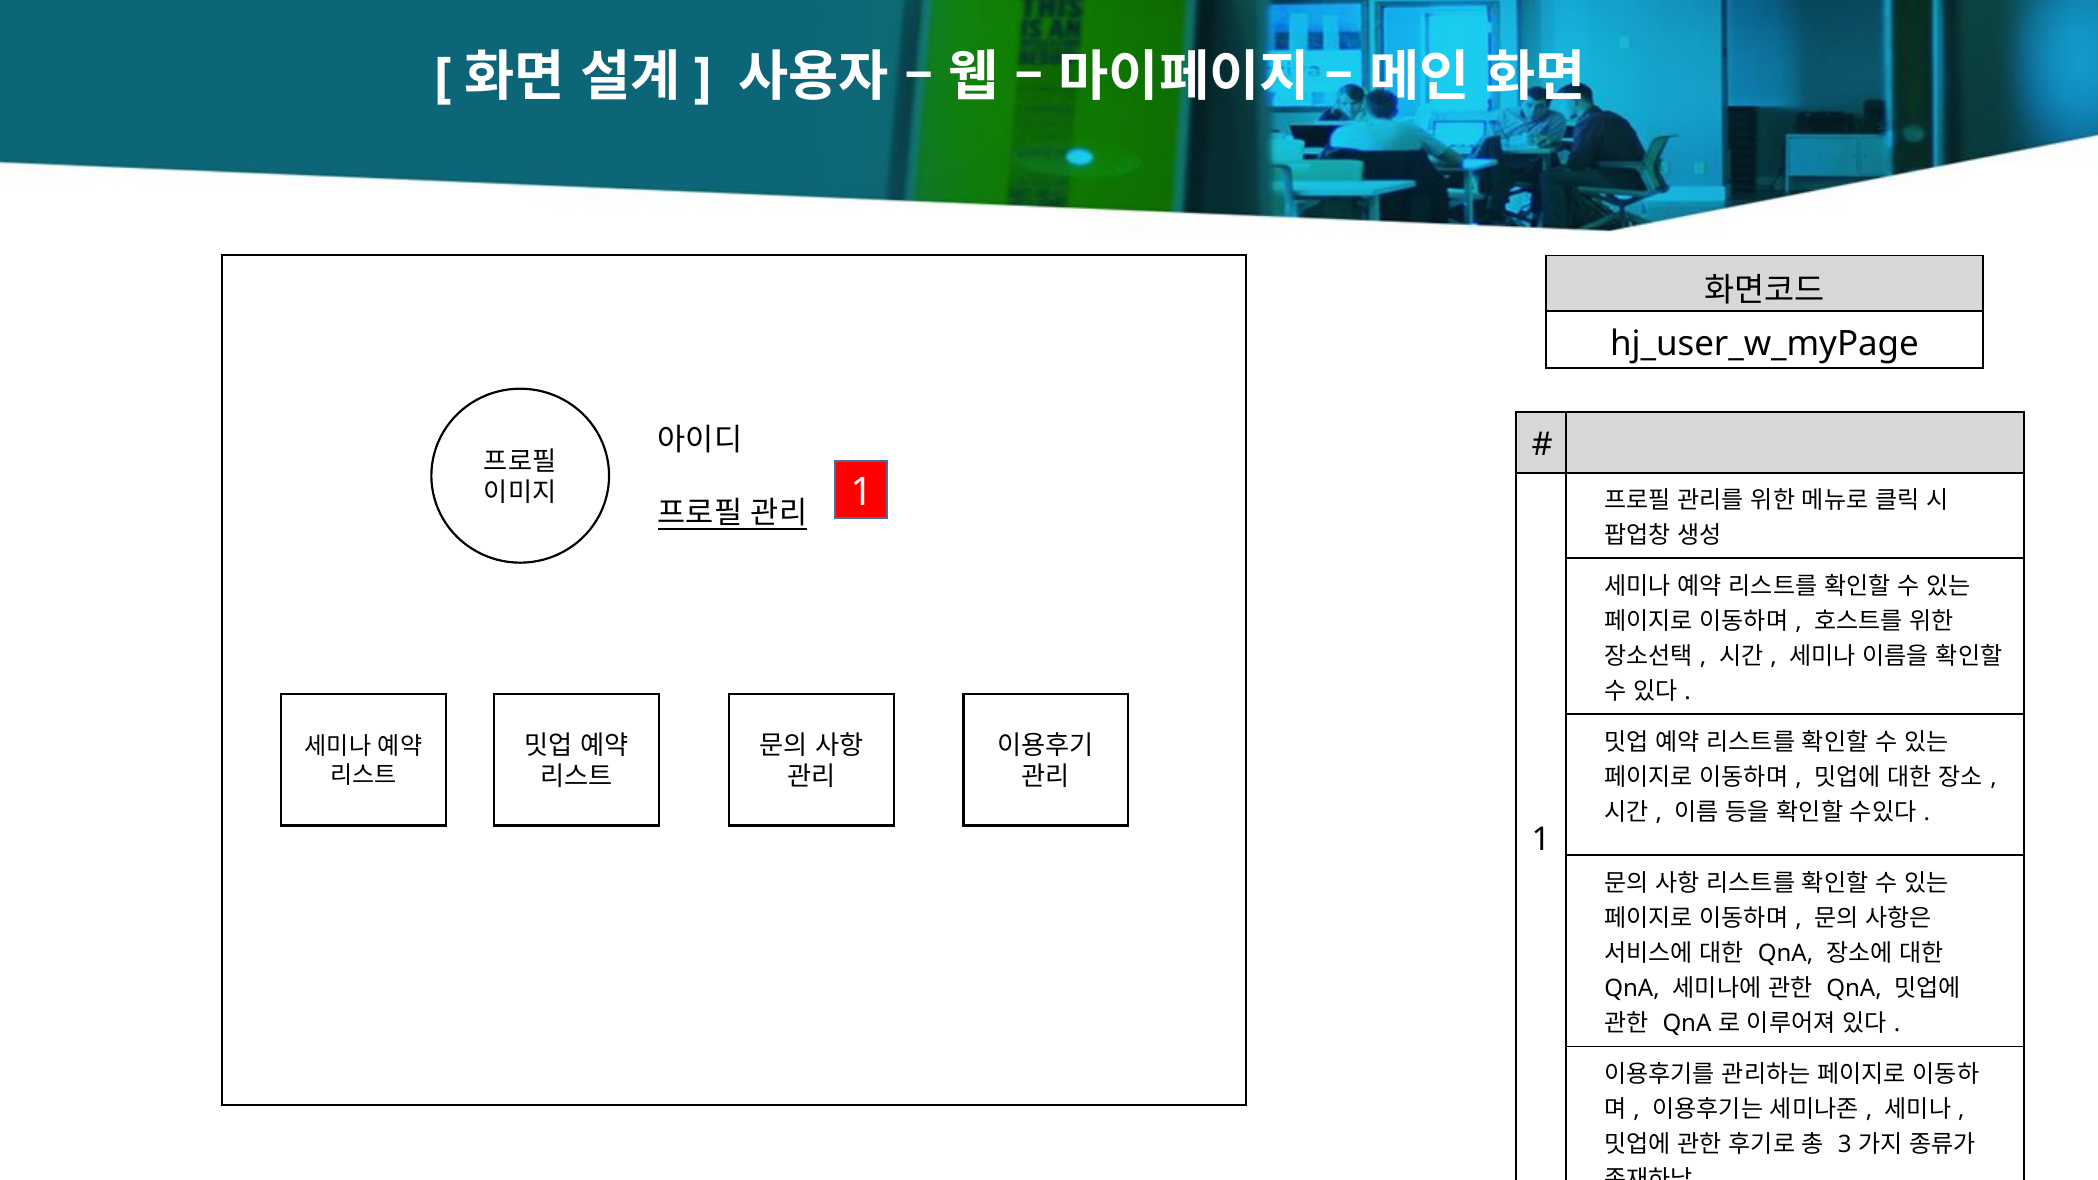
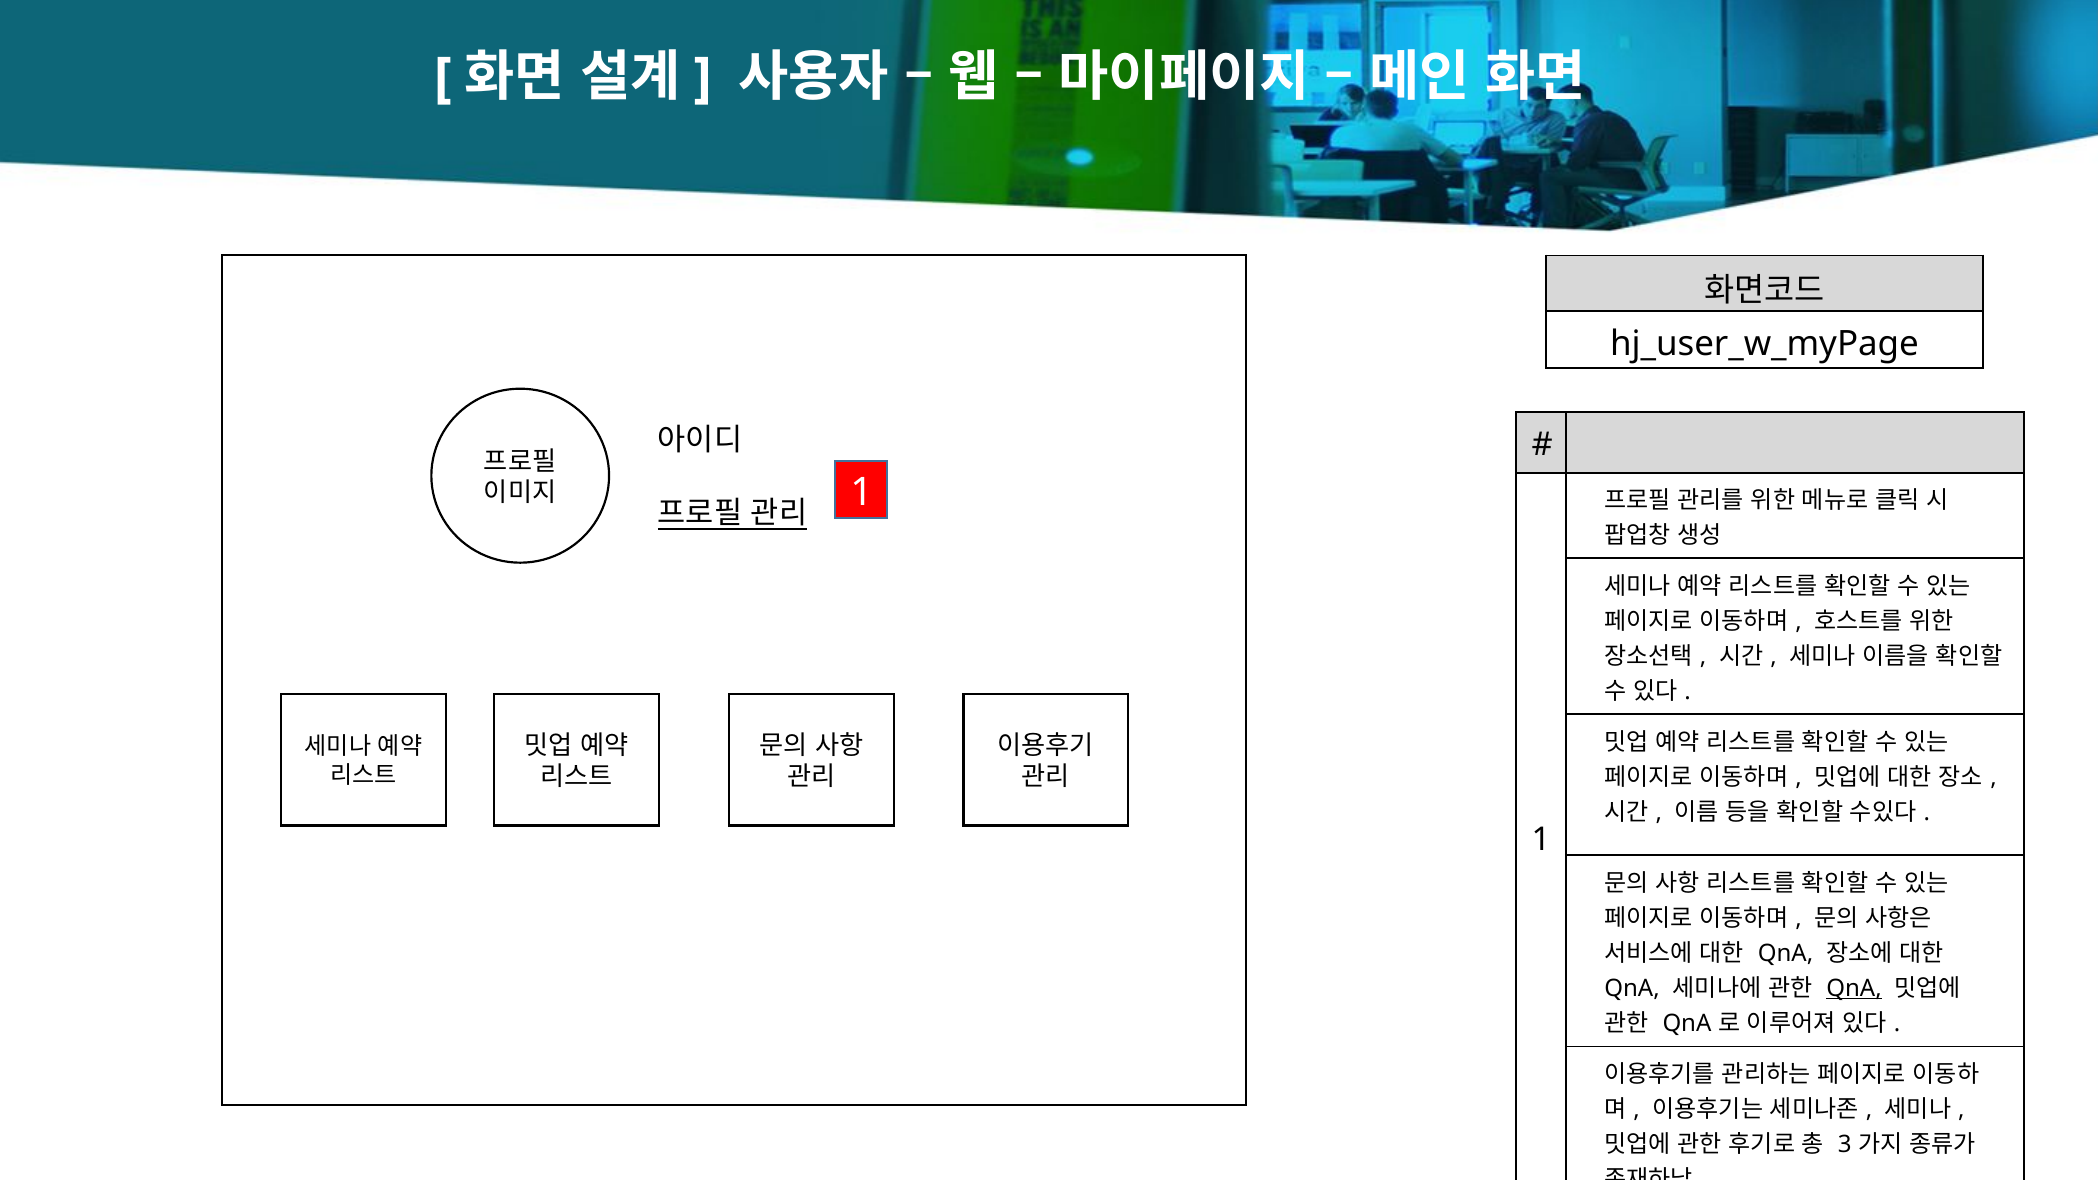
QnA at (1854, 989) underline: none -> present
